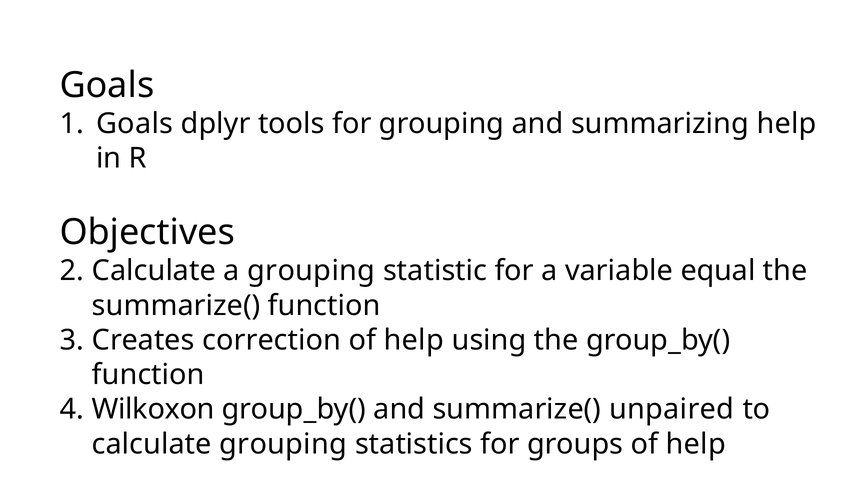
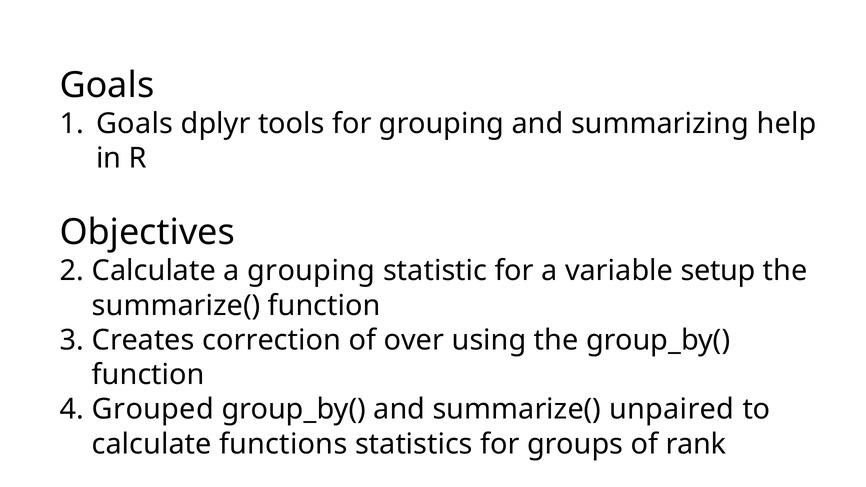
equal: equal -> setup
help at (414, 340): help -> over
Wilkoxon: Wilkoxon -> Grouped
calculate grouping: grouping -> functions
groups of help: help -> rank
